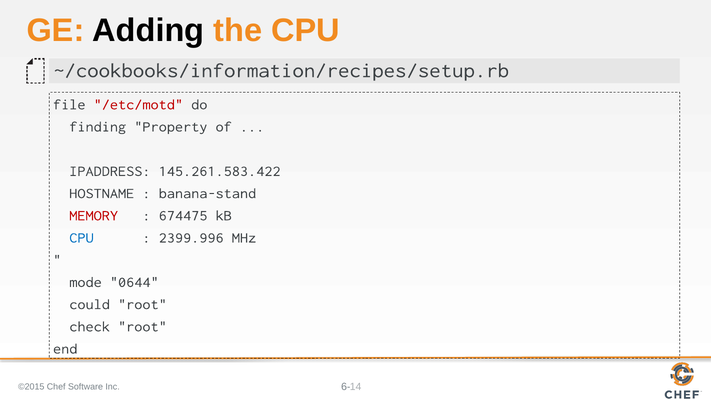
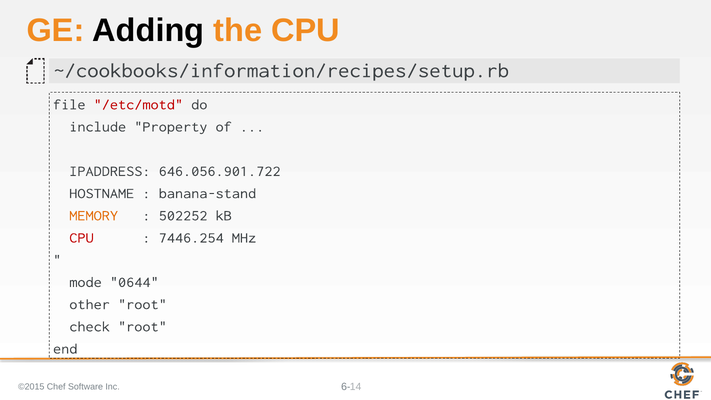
finding: finding -> include
145.261.583.422: 145.261.583.422 -> 646.056.901.722
MEMORY colour: red -> orange
674475: 674475 -> 502252
CPU at (81, 238) colour: blue -> red
2399.996: 2399.996 -> 7446.254
could: could -> other
